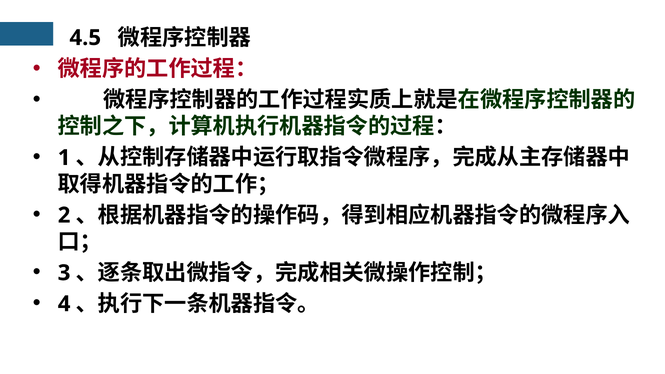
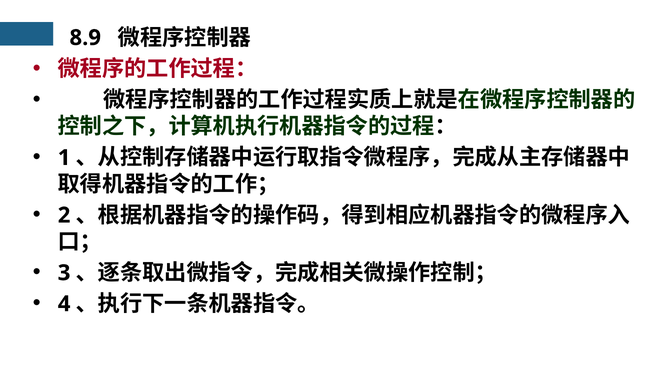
4.5: 4.5 -> 8.9
